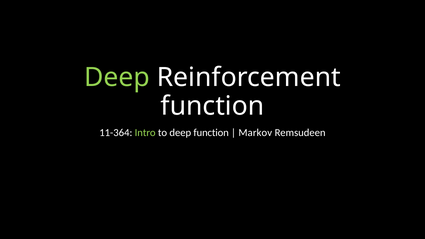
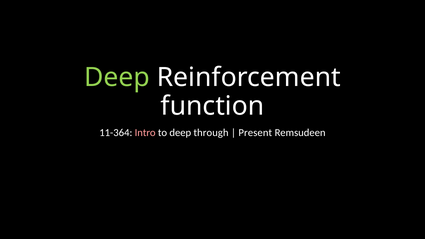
Intro colour: light green -> pink
deep function: function -> through
Markov: Markov -> Present
